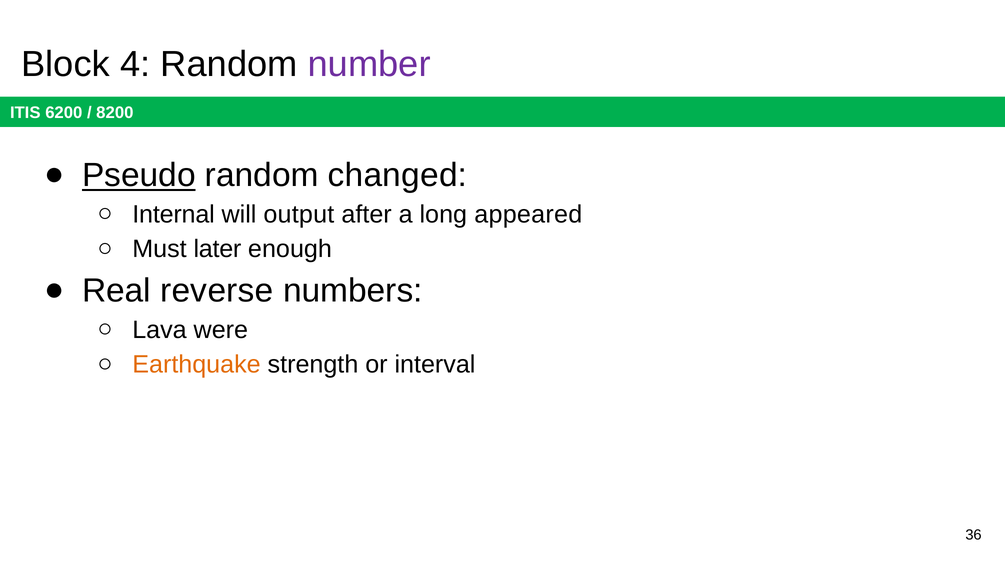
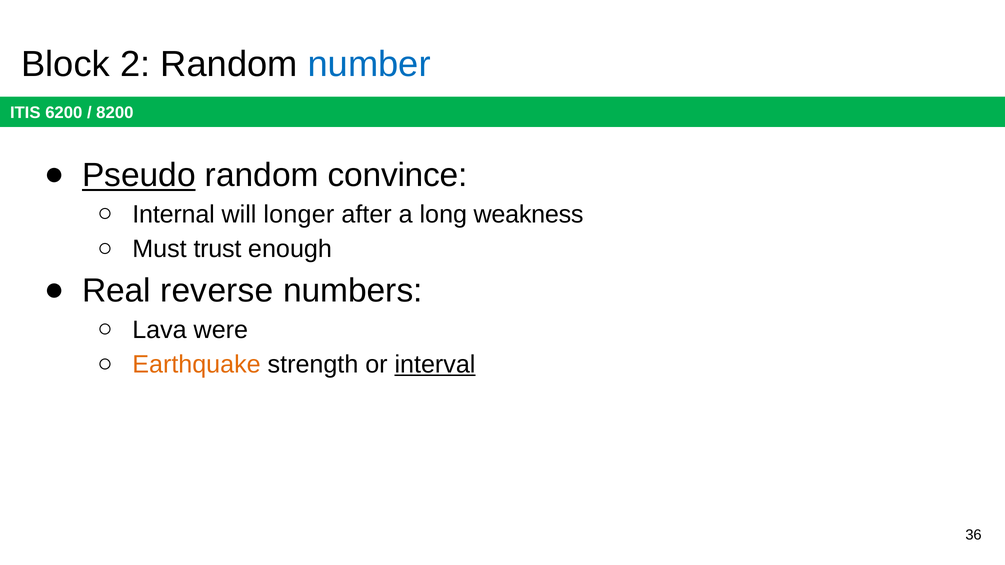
4: 4 -> 2
number colour: purple -> blue
changed: changed -> convince
output: output -> longer
appeared: appeared -> weakness
later: later -> trust
interval underline: none -> present
